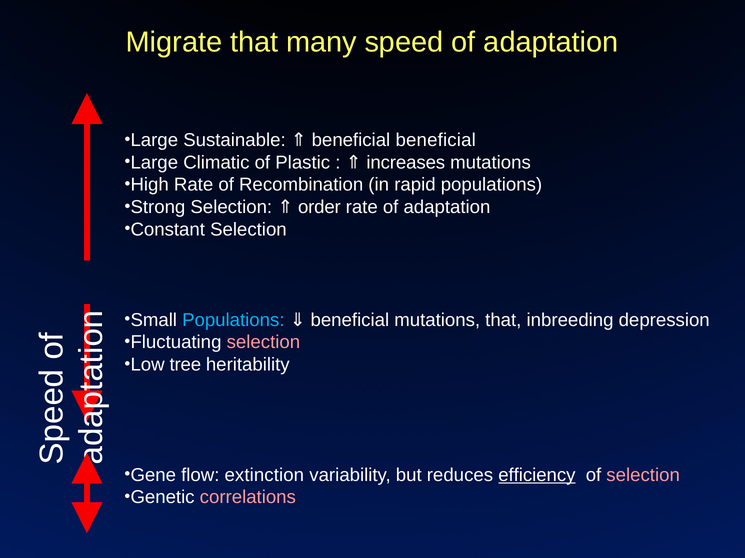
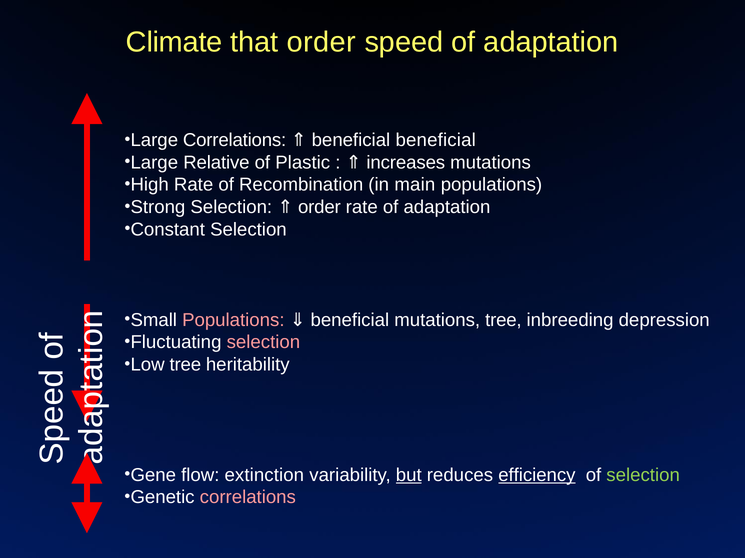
Migrate: Migrate -> Climate
that many: many -> order
Large Sustainable: Sustainable -> Correlations
Climatic: Climatic -> Relative
rapid: rapid -> main
Populations at (233, 320) colour: light blue -> pink
mutations that: that -> tree
but underline: none -> present
selection at (643, 476) colour: pink -> light green
